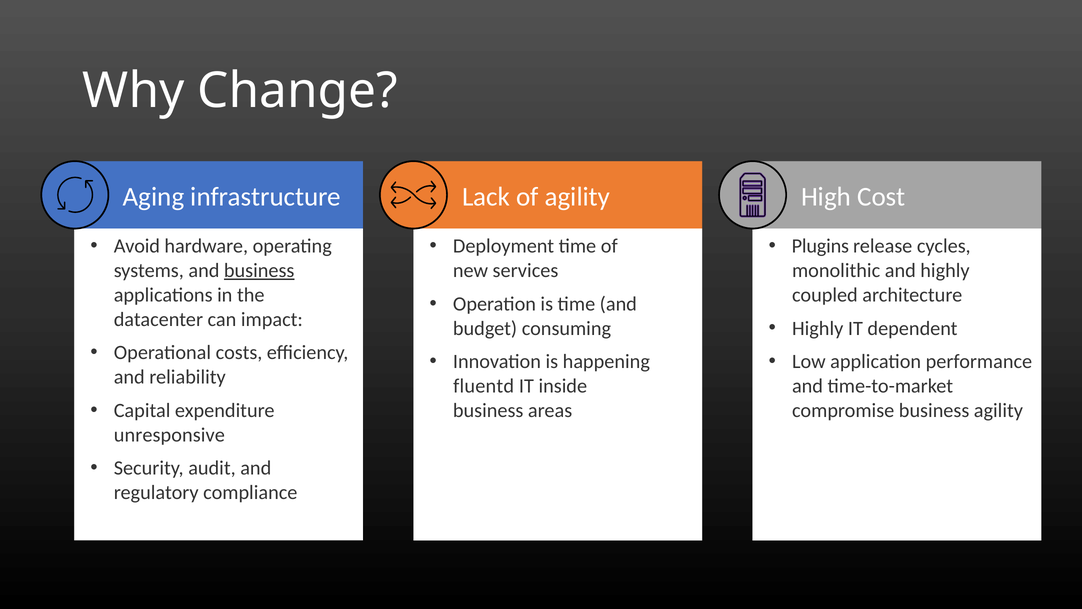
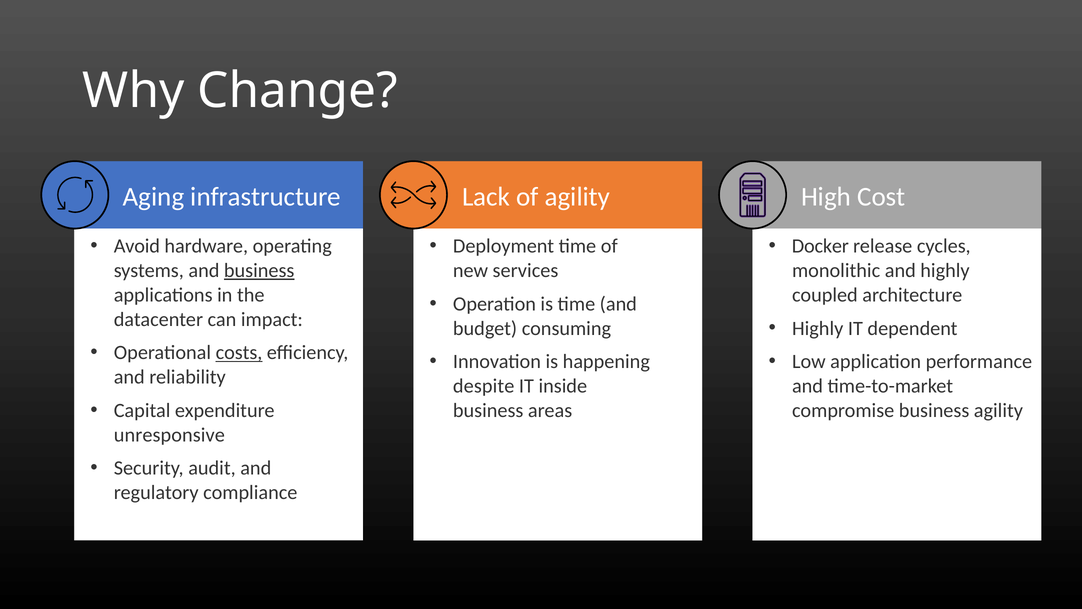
Plugins: Plugins -> Docker
costs underline: none -> present
fluentd: fluentd -> despite
